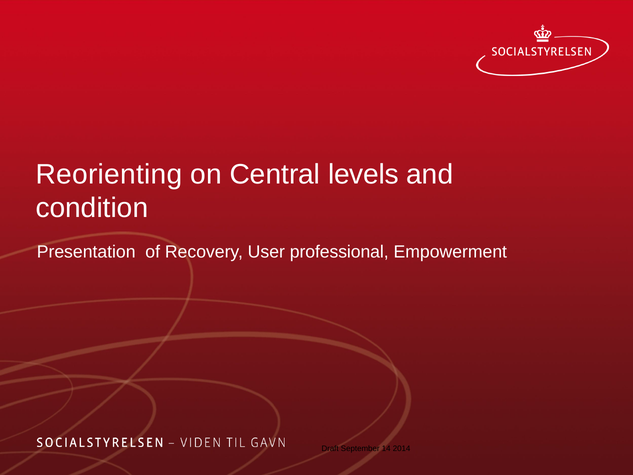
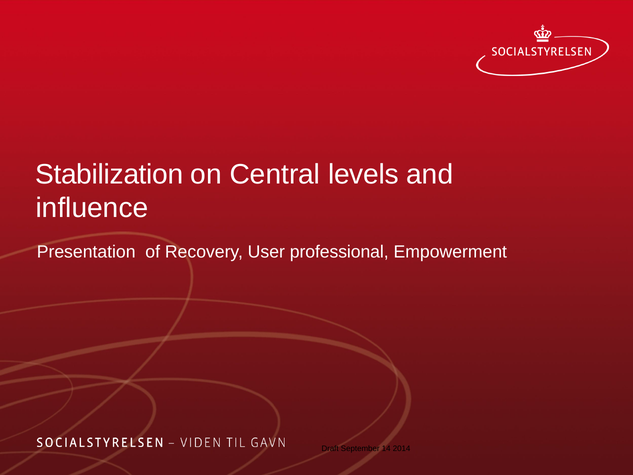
Reorienting: Reorienting -> Stabilization
condition: condition -> influence
